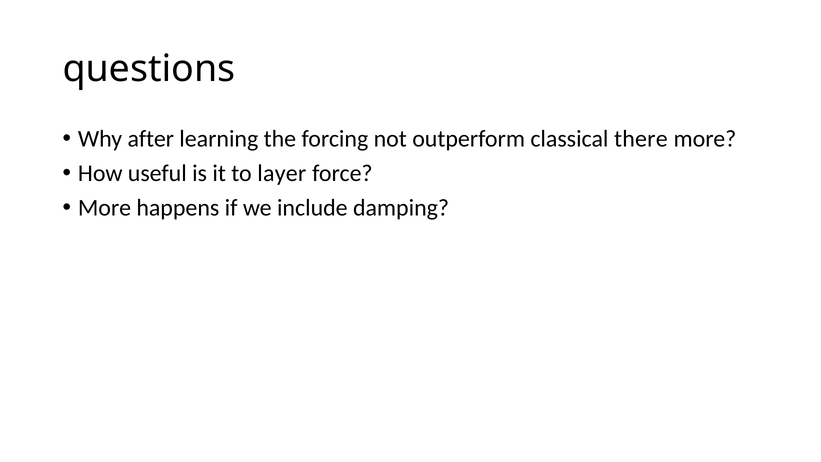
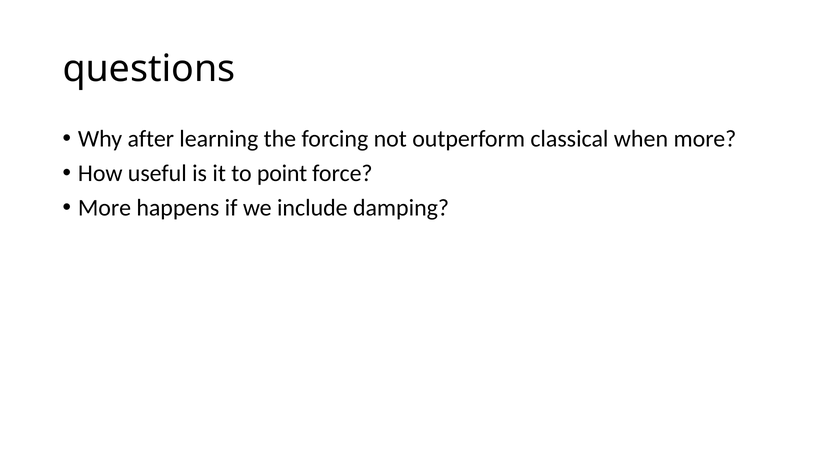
there: there -> when
layer: layer -> point
